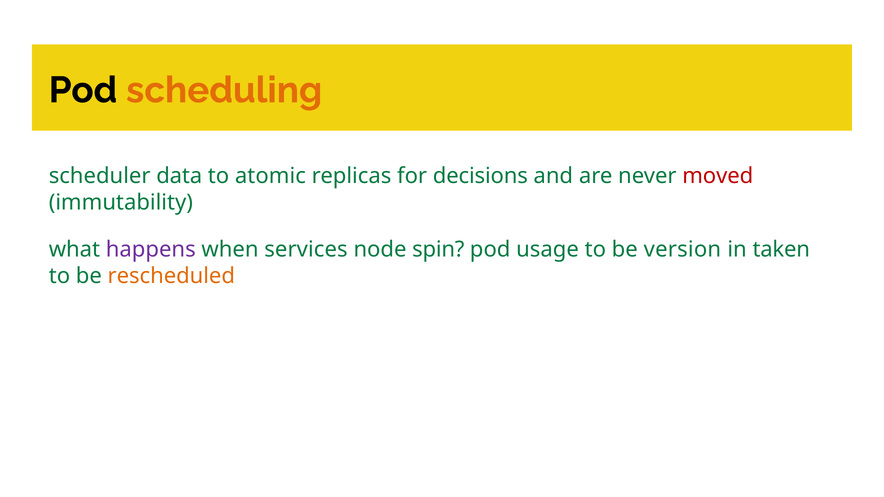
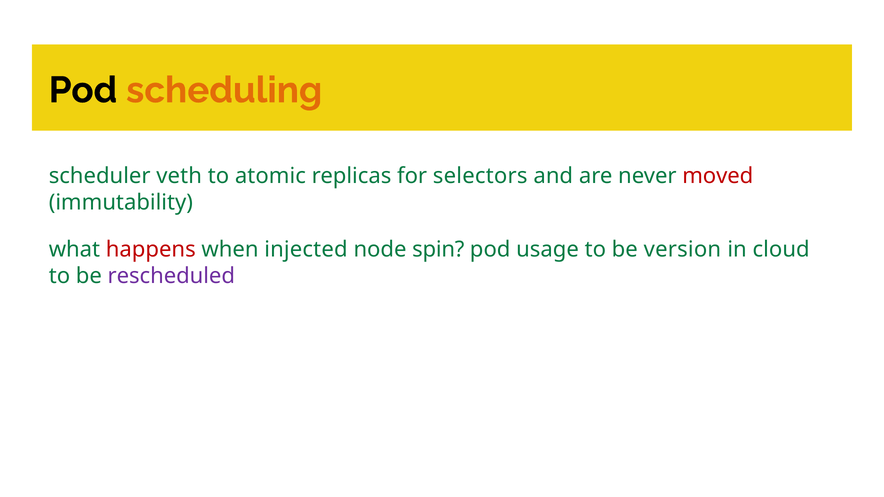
data: data -> veth
decisions: decisions -> selectors
happens colour: purple -> red
services: services -> injected
taken: taken -> cloud
rescheduled colour: orange -> purple
